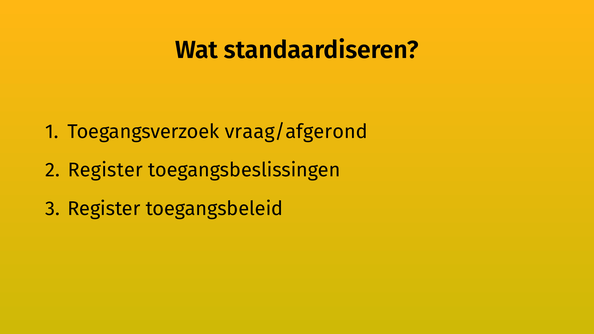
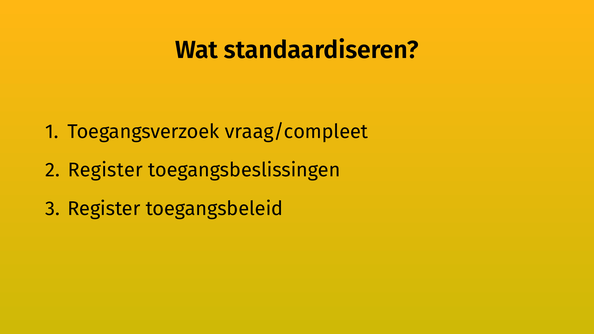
vraag/afgerond: vraag/afgerond -> vraag/compleet
